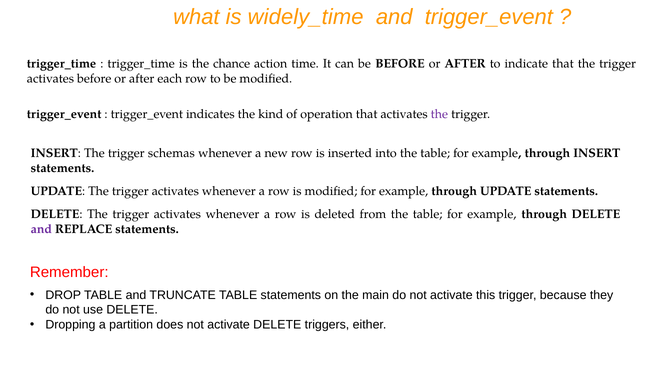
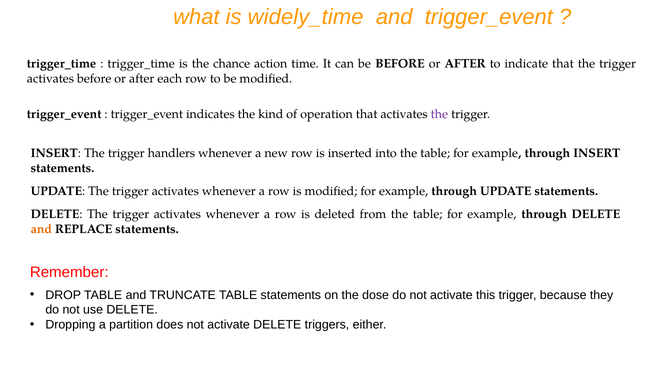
schemas: schemas -> handlers
and at (41, 229) colour: purple -> orange
main: main -> dose
